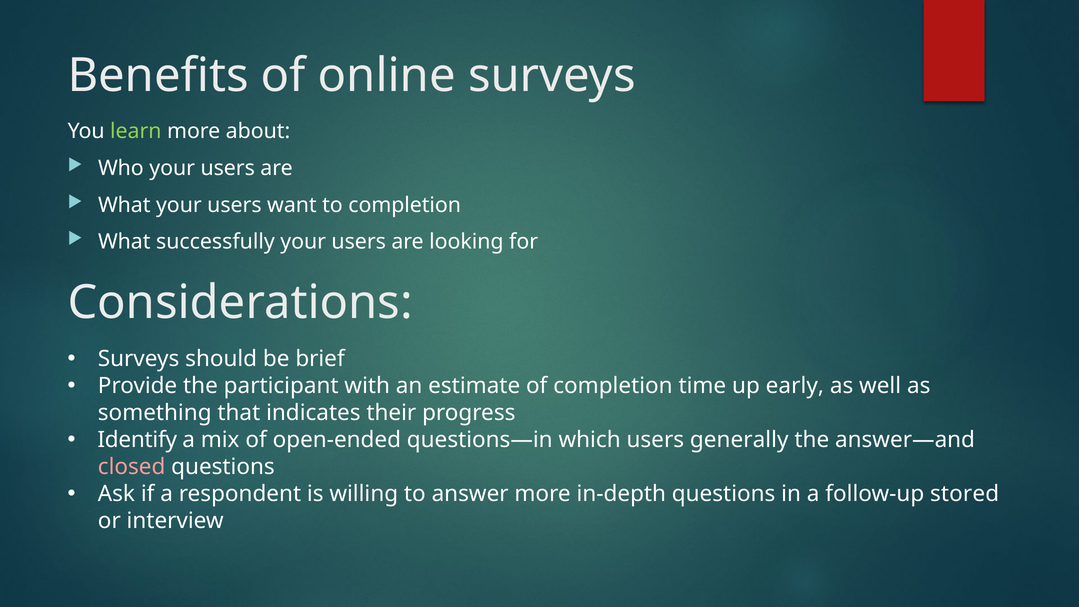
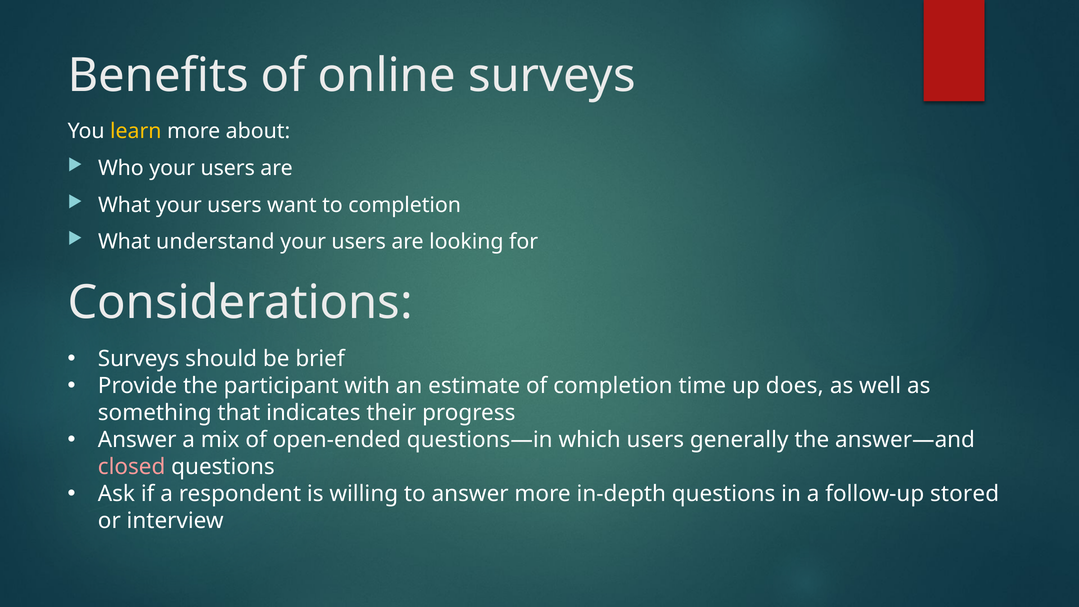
learn colour: light green -> yellow
successfully: successfully -> understand
early: early -> does
Identify at (137, 440): Identify -> Answer
